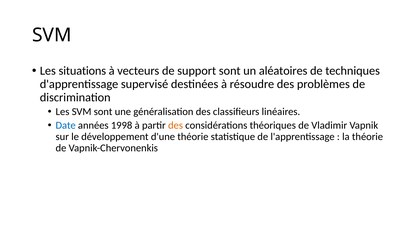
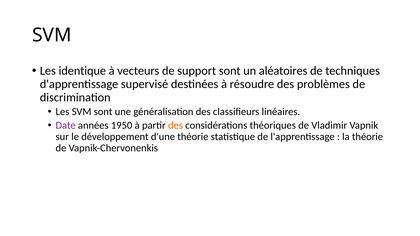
situations: situations -> identique
Date colour: blue -> purple
1998: 1998 -> 1950
